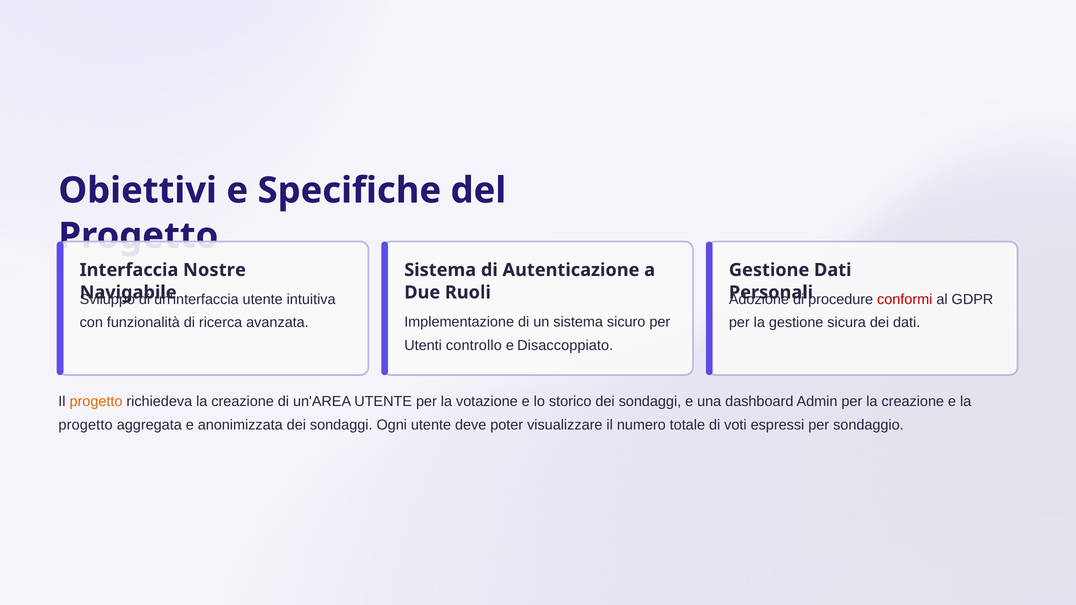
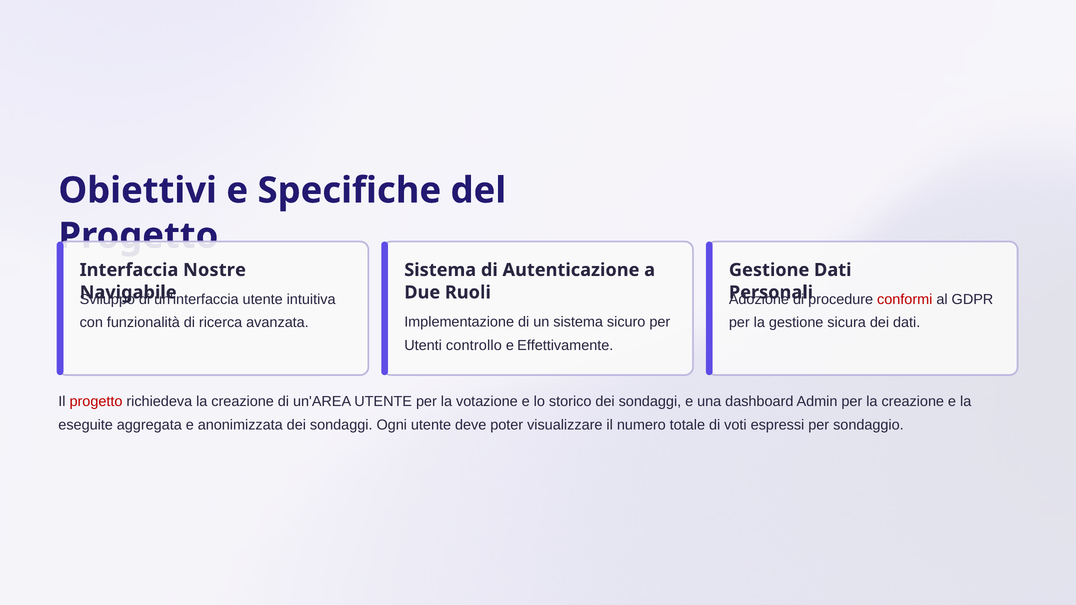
Disaccoppiato: Disaccoppiato -> Effettivamente
progetto at (96, 402) colour: orange -> red
progetto at (86, 425): progetto -> eseguite
